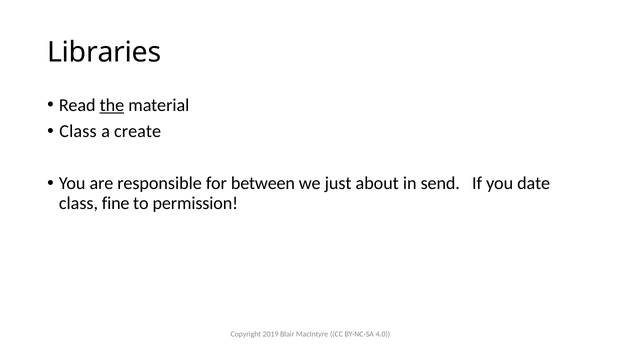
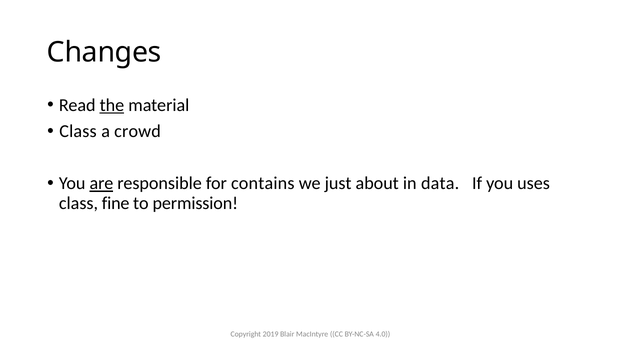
Libraries: Libraries -> Changes
create: create -> crowd
are underline: none -> present
between: between -> contains
send: send -> data
date: date -> uses
